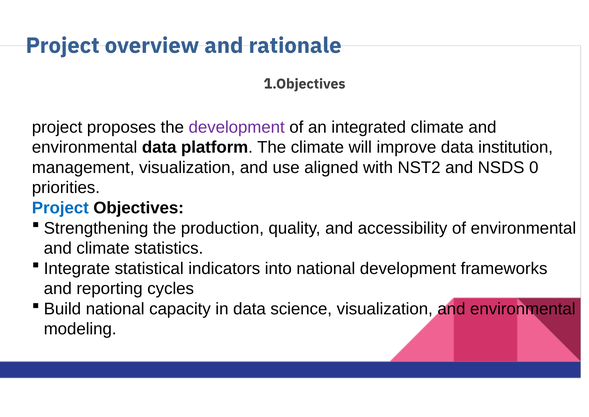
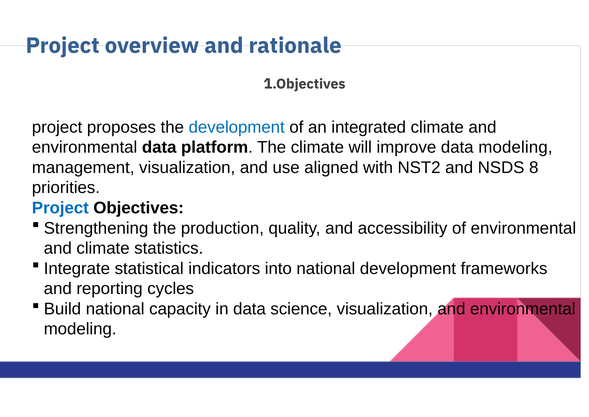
development at (237, 127) colour: purple -> blue
data institution: institution -> modeling
0: 0 -> 8
